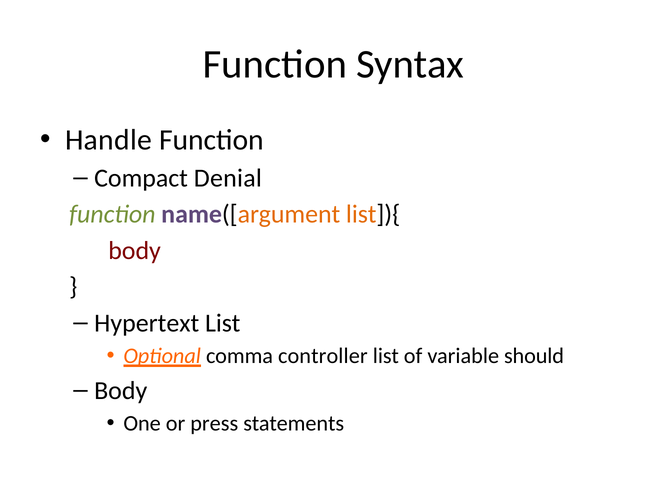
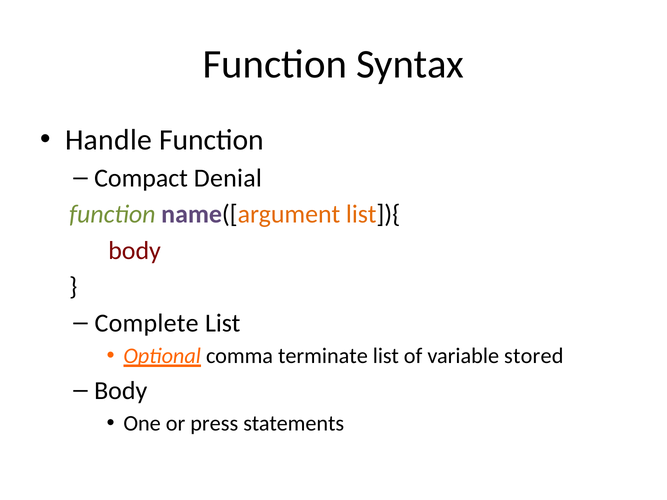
Hypertext: Hypertext -> Complete
controller: controller -> terminate
should: should -> stored
